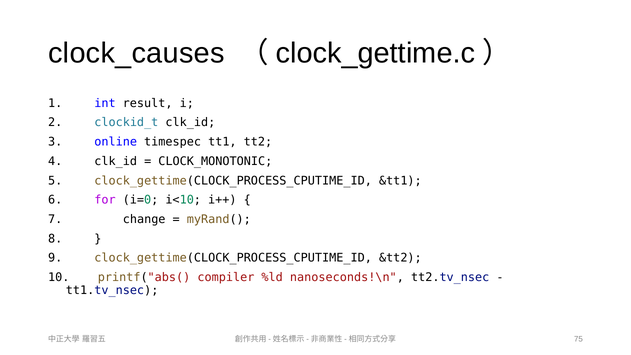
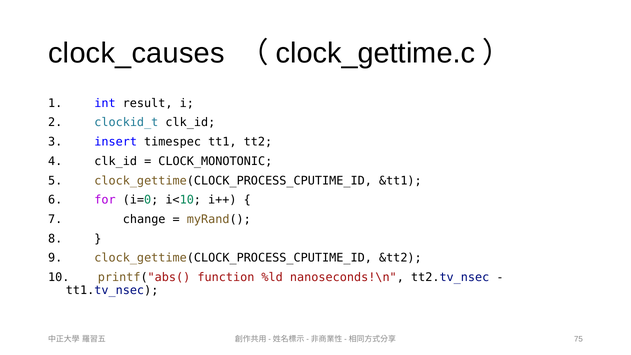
online: online -> insert
compiler: compiler -> function
